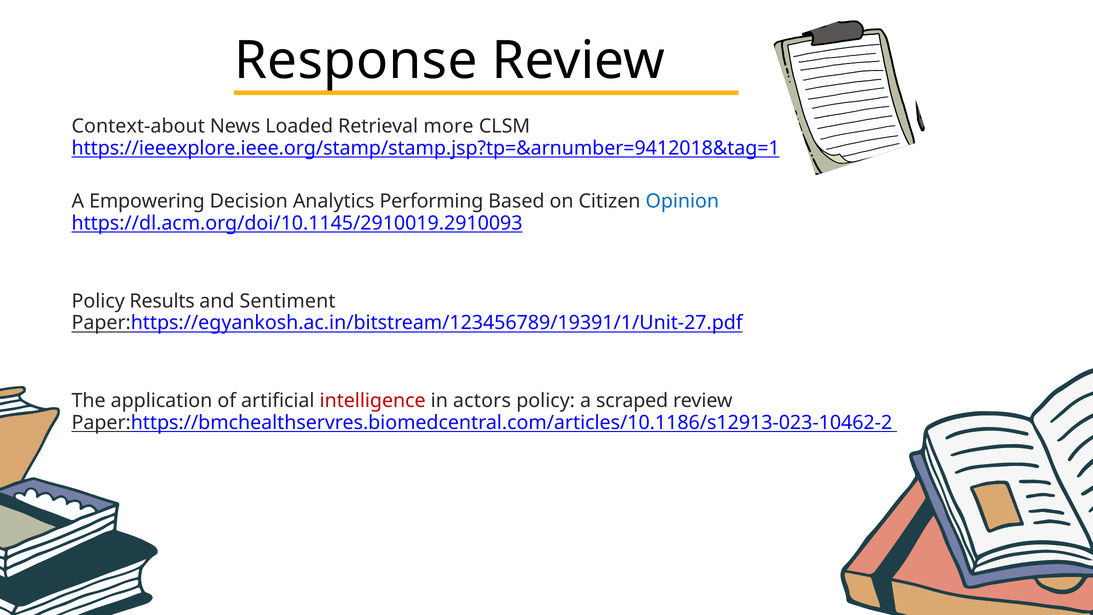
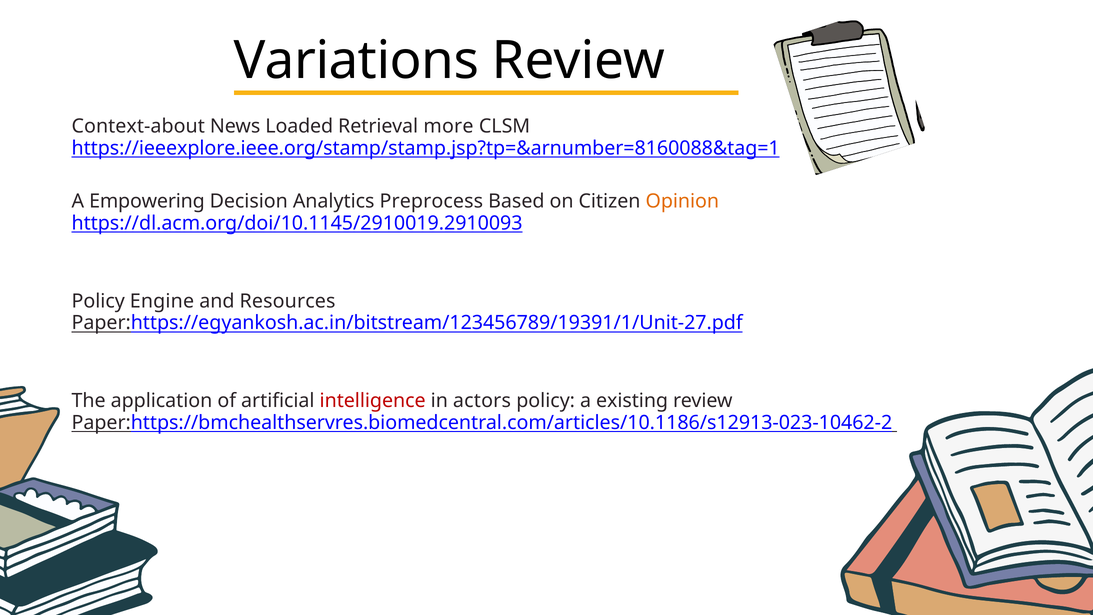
Response: Response -> Variations
https://ieeexplore.ieee.org/stamp/stamp.jsp?tp=&arnumber=9412018&tag=1: https://ieeexplore.ieee.org/stamp/stamp.jsp?tp=&arnumber=9412018&tag=1 -> https://ieeexplore.ieee.org/stamp/stamp.jsp?tp=&arnumber=8160088&tag=1
Performing: Performing -> Preprocess
Opinion colour: blue -> orange
Results: Results -> Engine
Sentiment: Sentiment -> Resources
scraped: scraped -> existing
